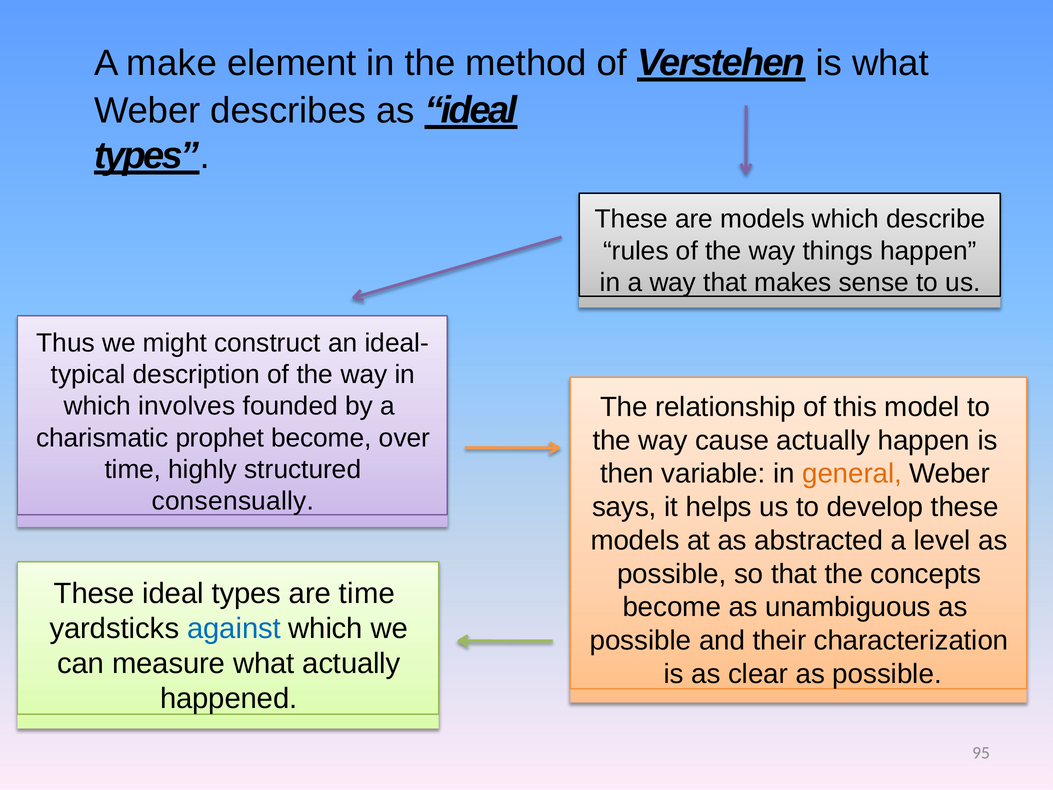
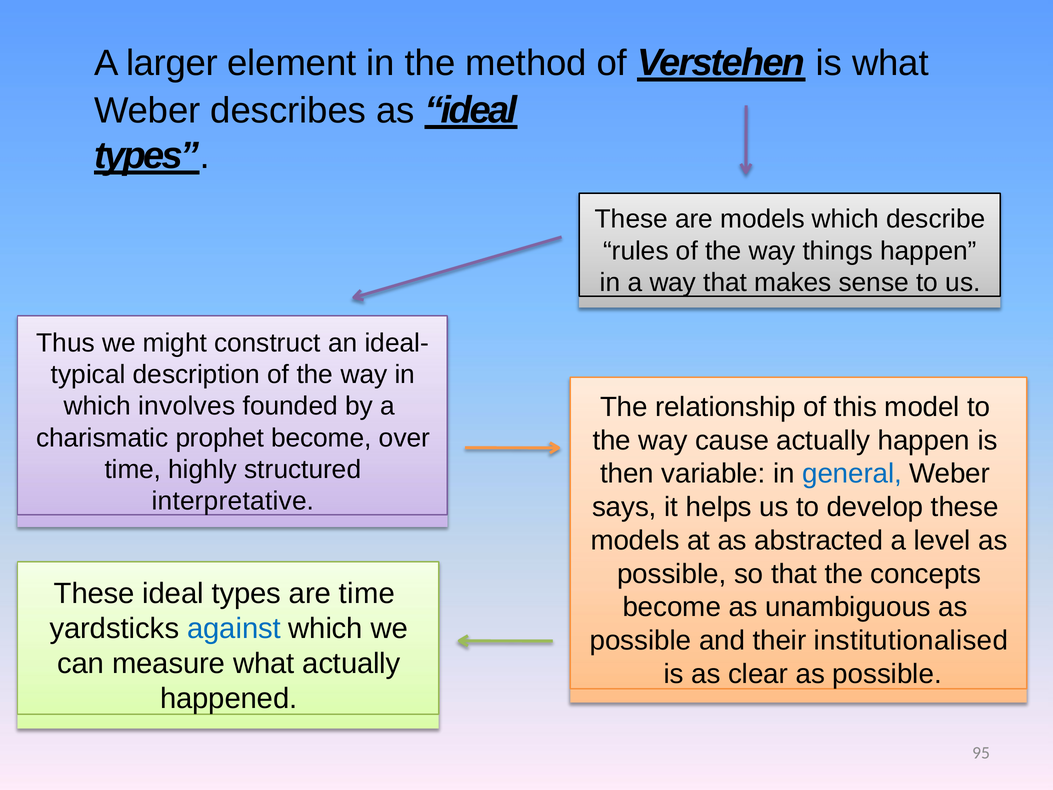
make: make -> larger
general colour: orange -> blue
consensually: consensually -> interpretative
characterization: characterization -> institutionalised
